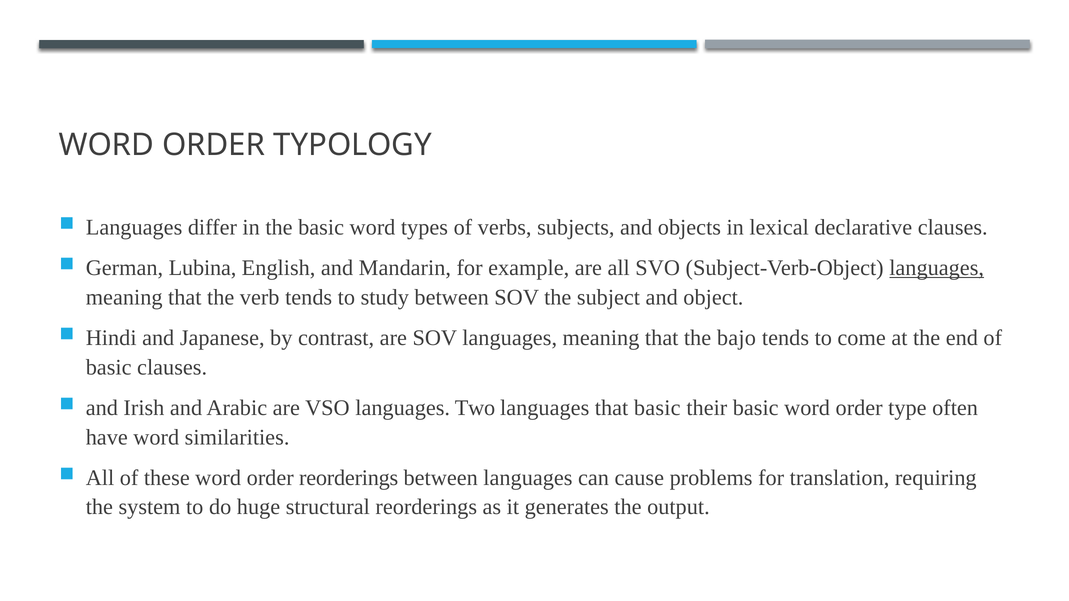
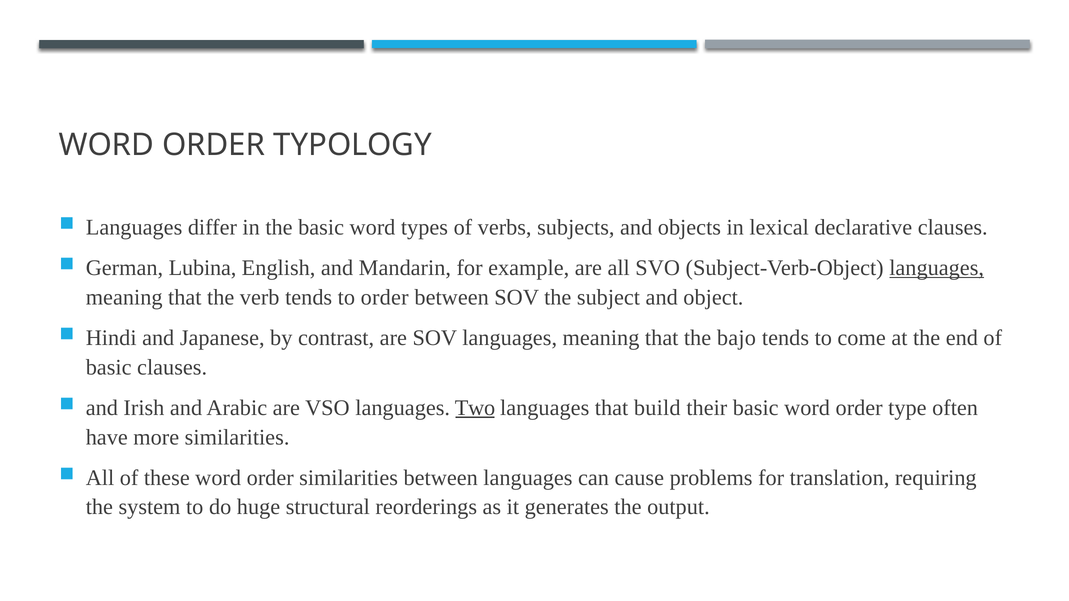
to study: study -> order
Two underline: none -> present
that basic: basic -> build
have word: word -> more
order reorderings: reorderings -> similarities
